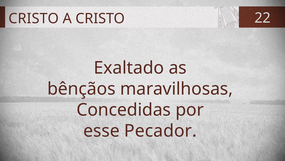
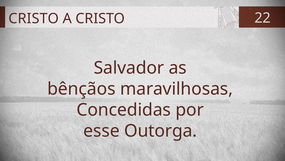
Exaltado: Exaltado -> Salvador
Pecador: Pecador -> Outorga
